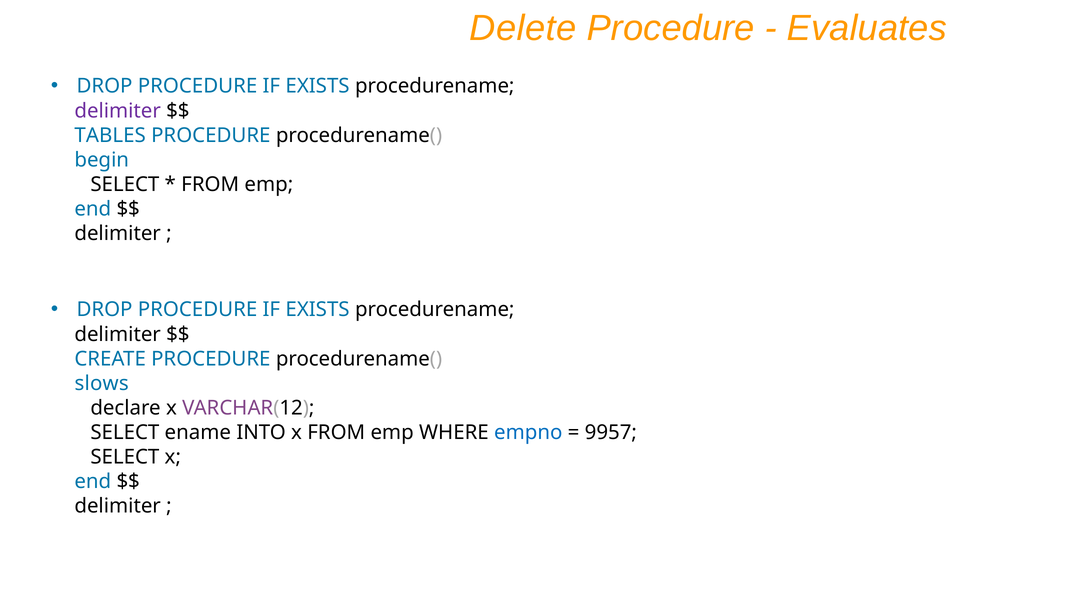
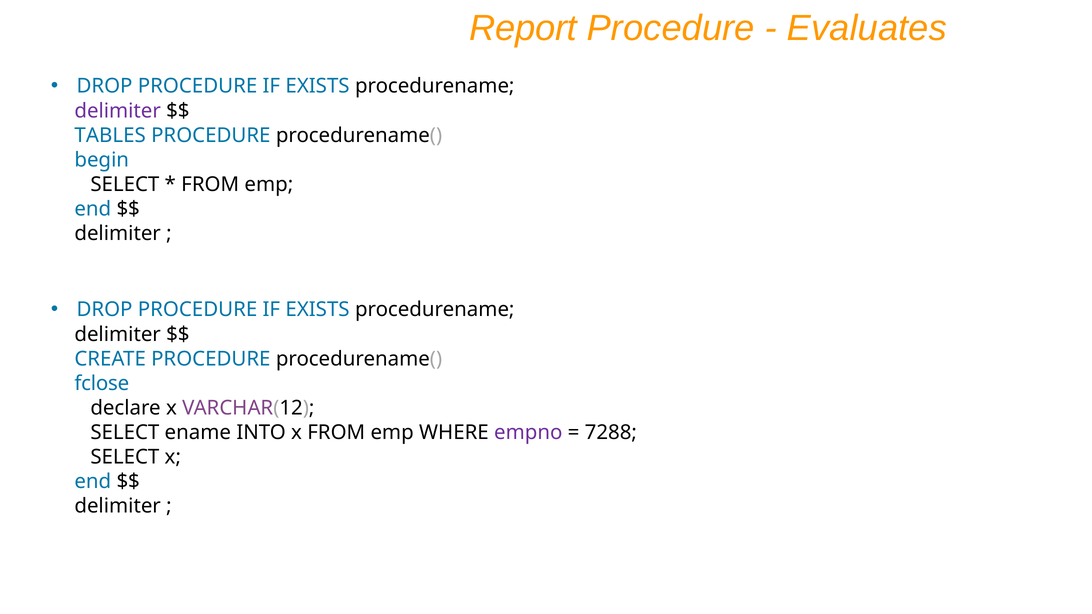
Delete: Delete -> Report
slows: slows -> fclose
empno colour: blue -> purple
9957: 9957 -> 7288
